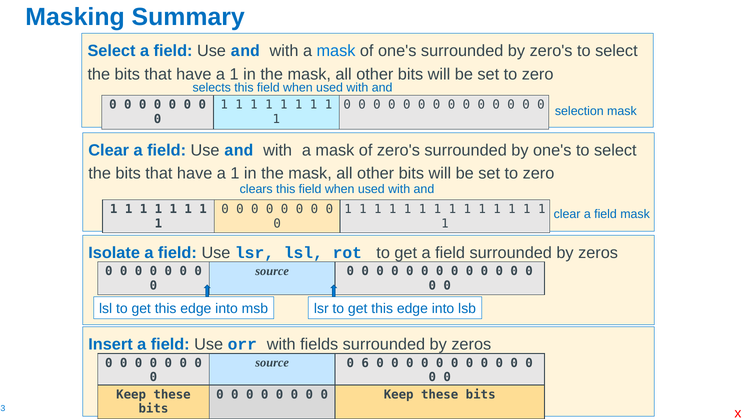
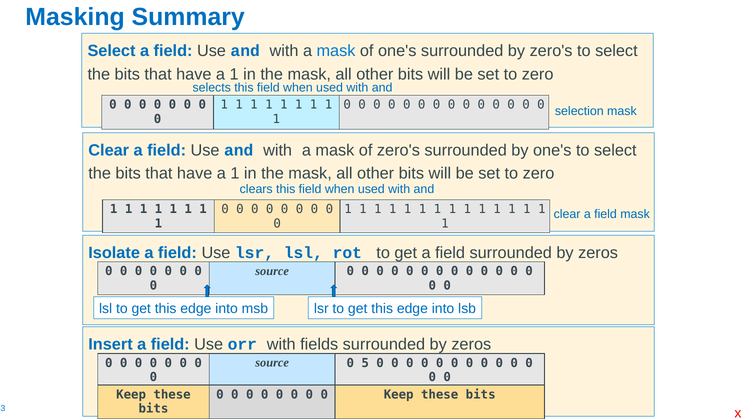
6: 6 -> 5
